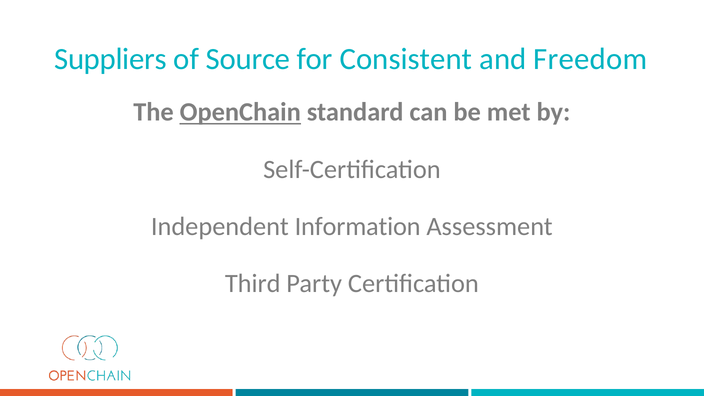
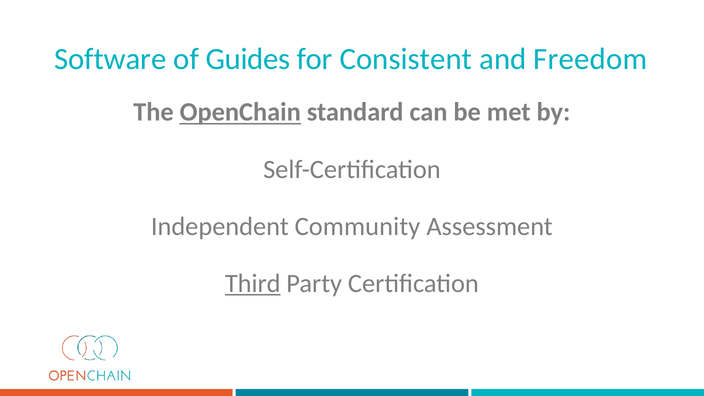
Suppliers: Suppliers -> Software
Source: Source -> Guides
Information: Information -> Community
Third underline: none -> present
